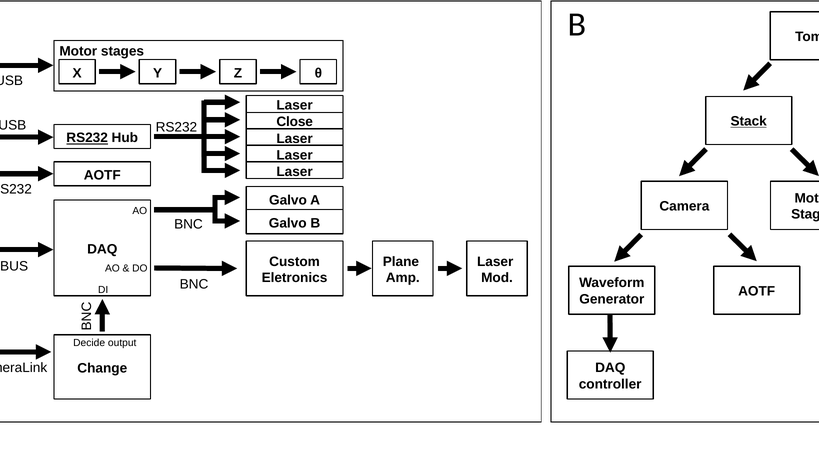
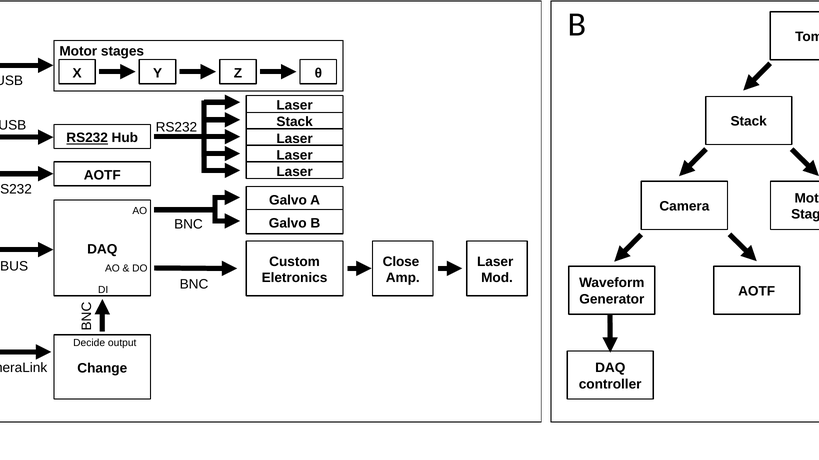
Stack at (749, 122) underline: present -> none
Close at (295, 122): Close -> Stack
Plane: Plane -> Close
